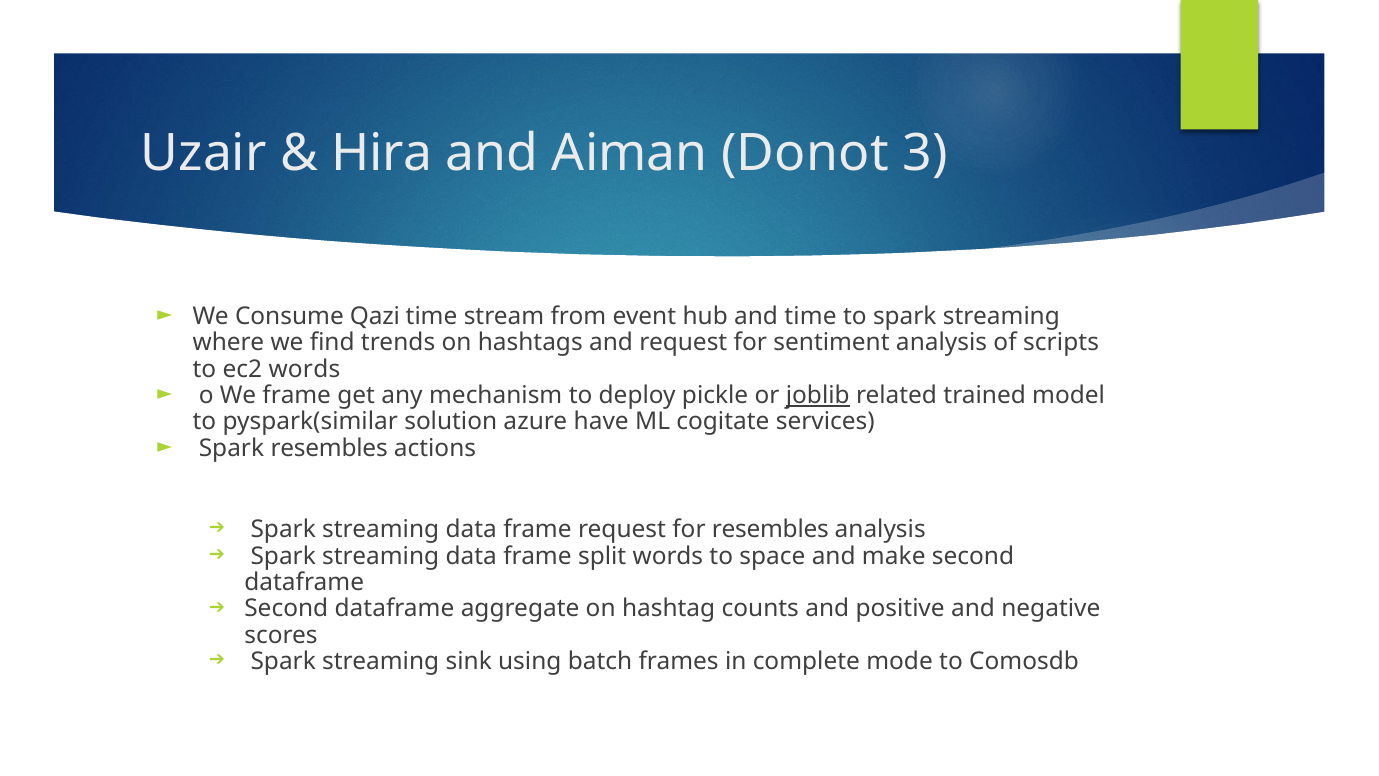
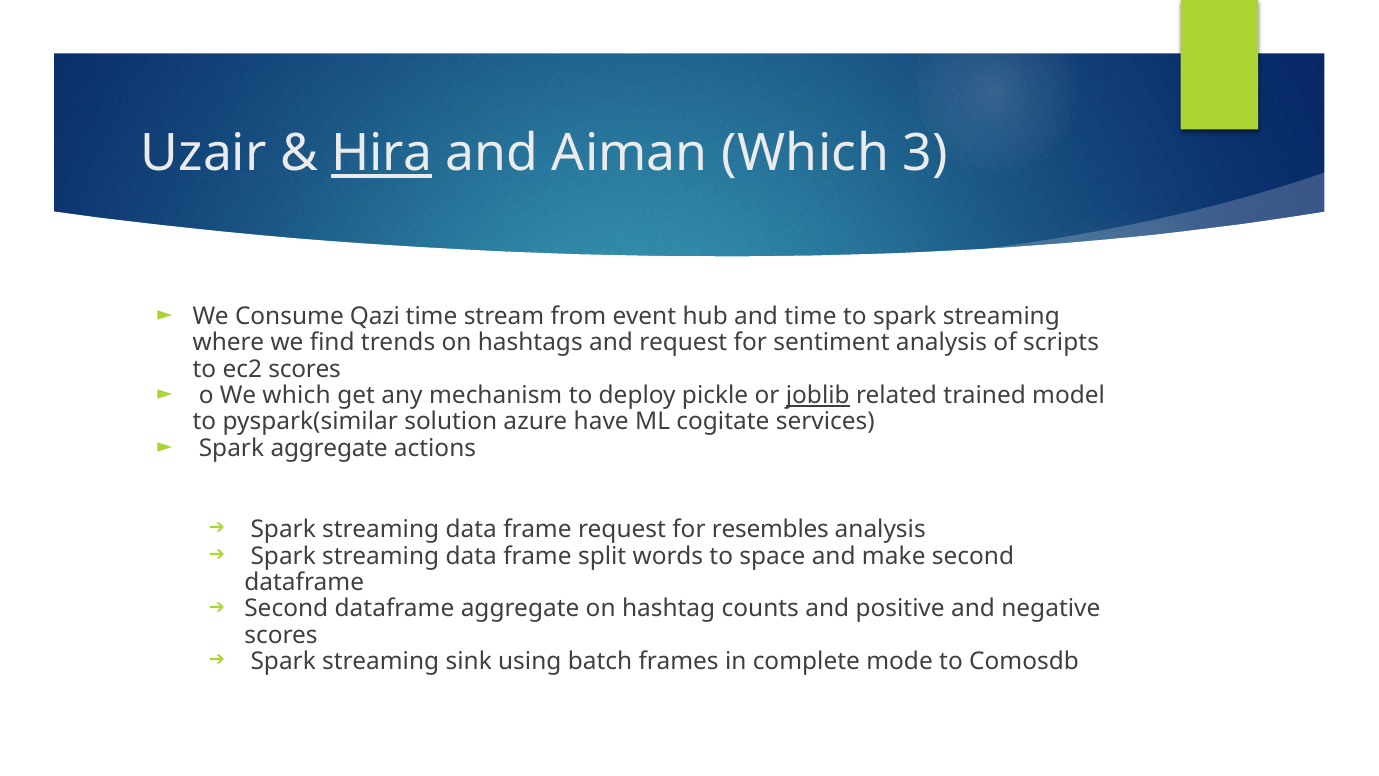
Hira underline: none -> present
Aiman Donot: Donot -> Which
ec2 words: words -> scores
We frame: frame -> which
Spark resembles: resembles -> aggregate
